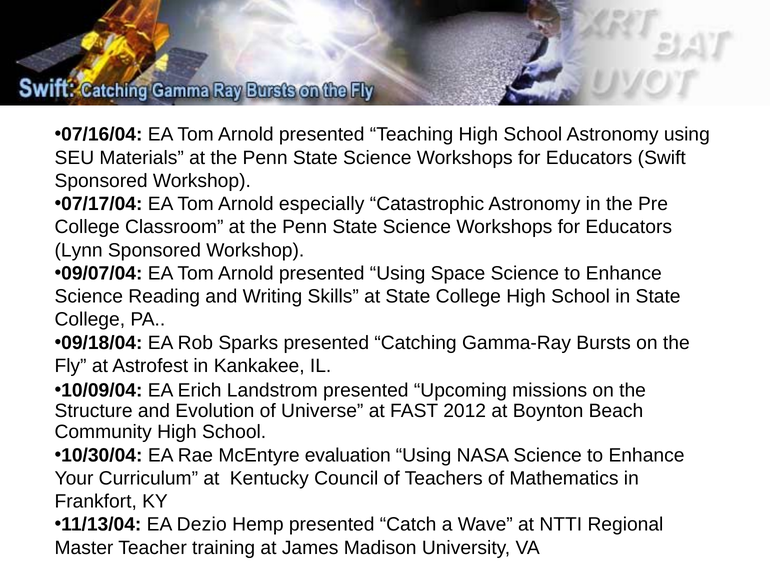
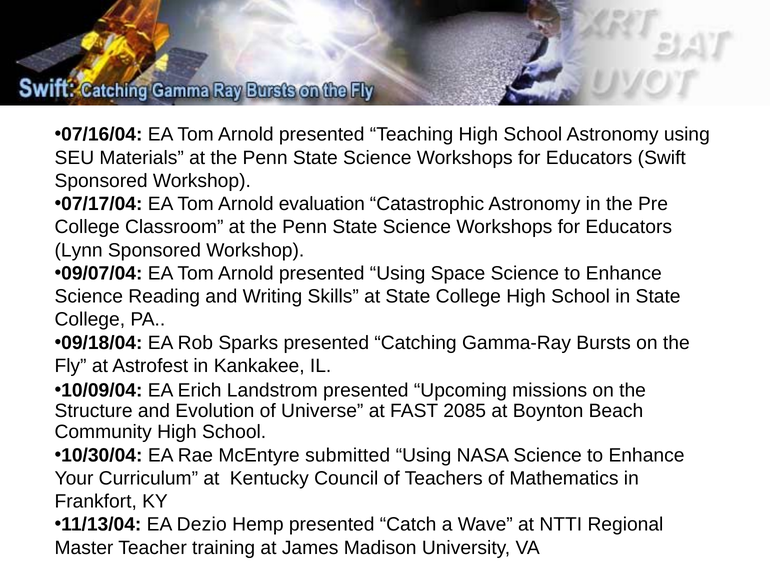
especially: especially -> evaluation
2012: 2012 -> 2085
evaluation: evaluation -> submitted
